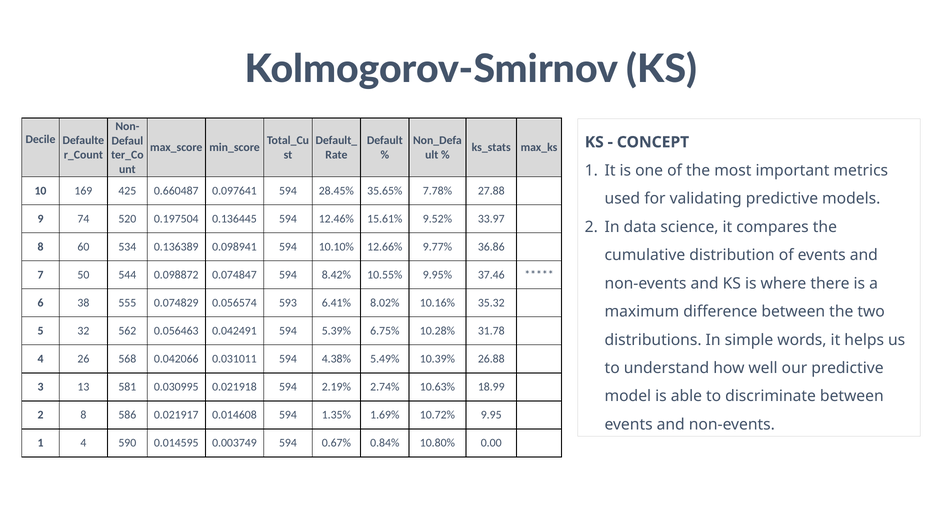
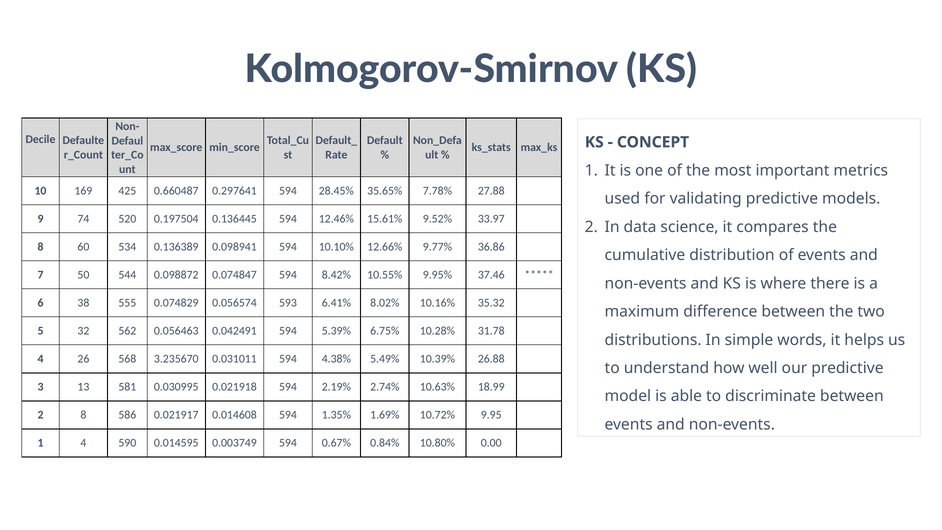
0.097641: 0.097641 -> 0.297641
0.042066: 0.042066 -> 3.235670
